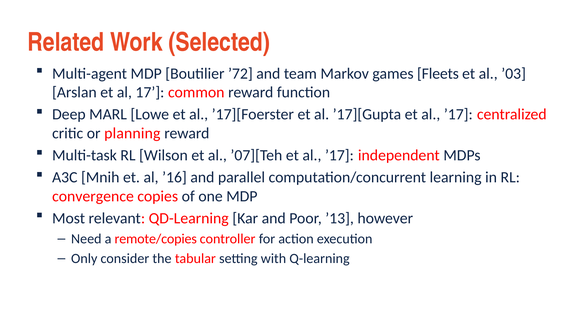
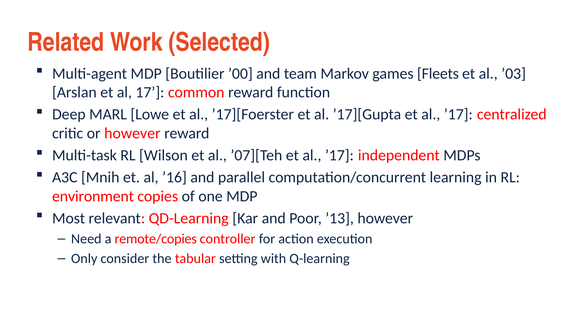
’72: ’72 -> ’00
or planning: planning -> however
convergence: convergence -> environment
